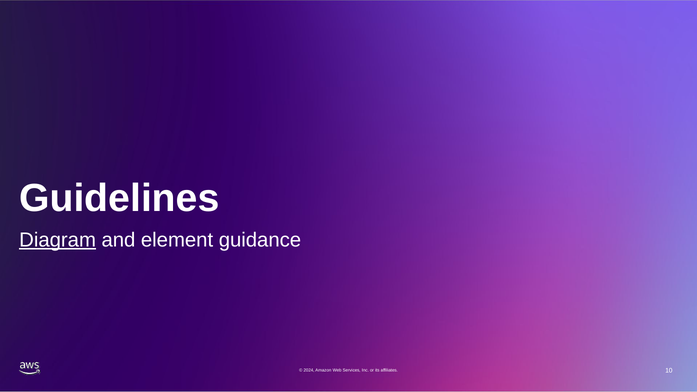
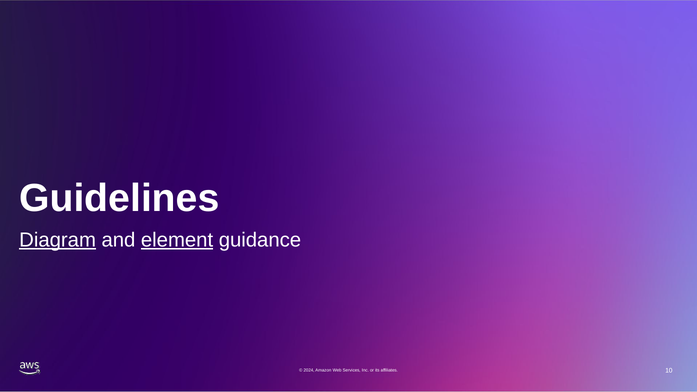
element underline: none -> present
